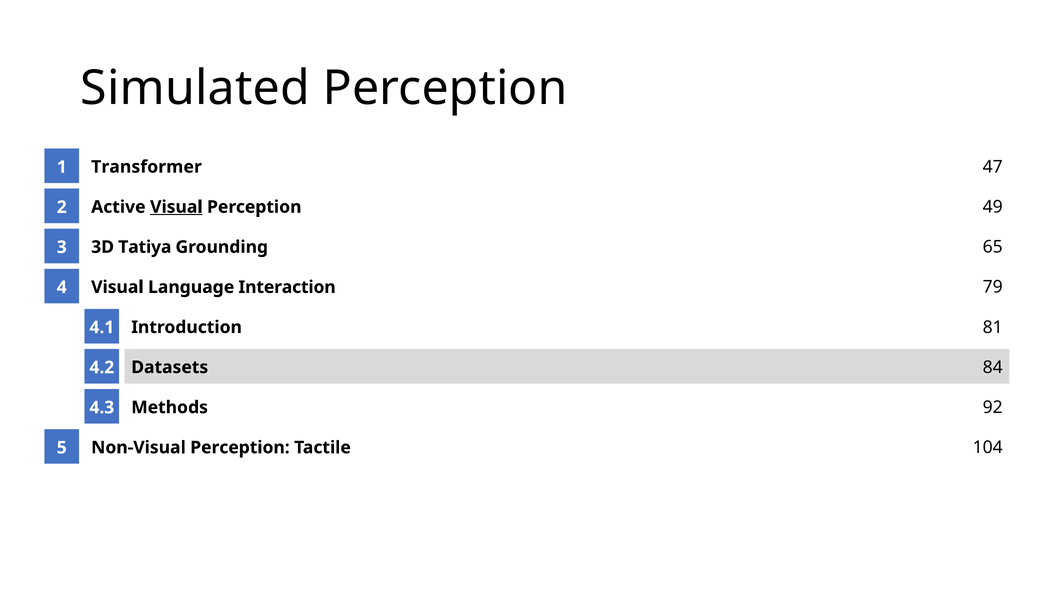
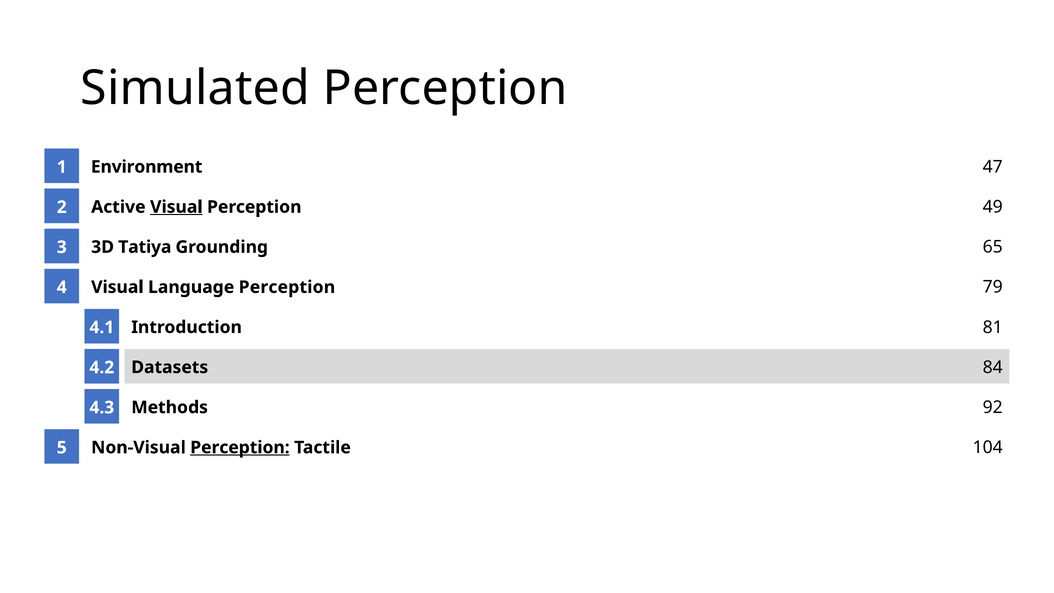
Transformer: Transformer -> Environment
Language Interaction: Interaction -> Perception
Perception at (240, 447) underline: none -> present
